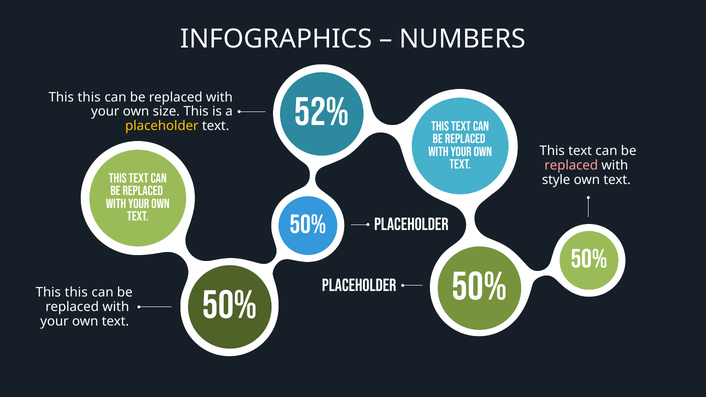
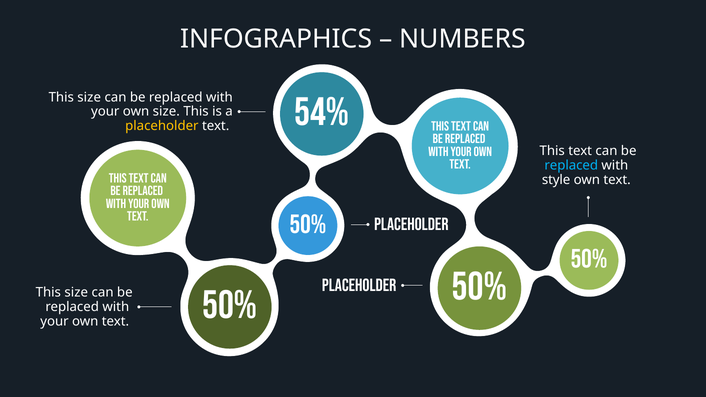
this at (89, 97): this -> size
52%: 52% -> 54%
replaced at (571, 165) colour: pink -> light blue
this at (76, 293): this -> size
